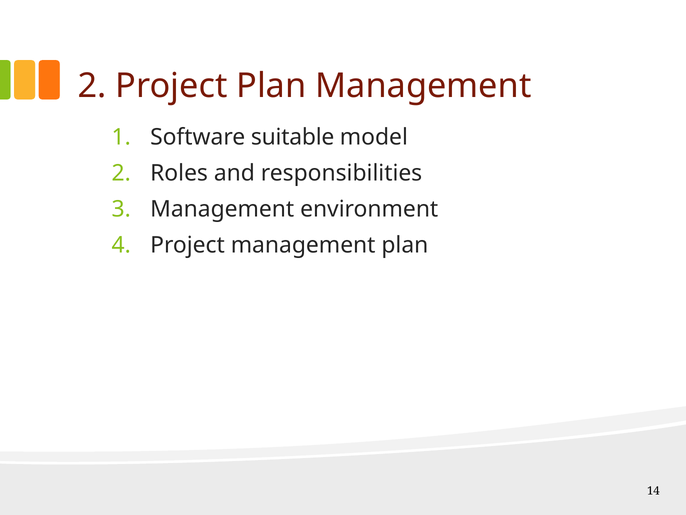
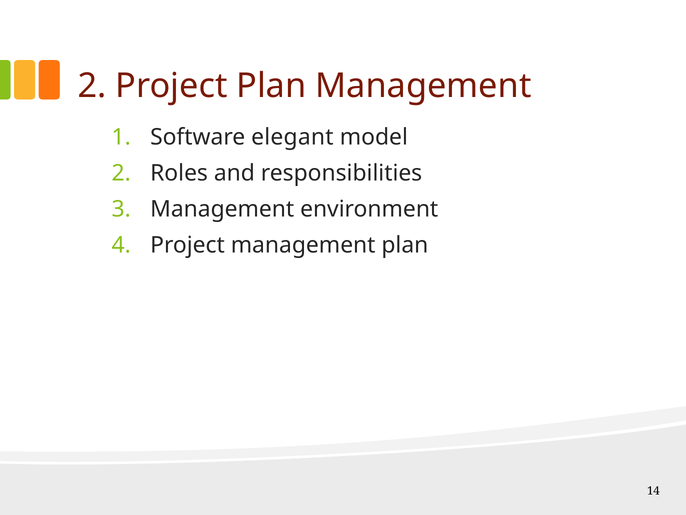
suitable: suitable -> elegant
